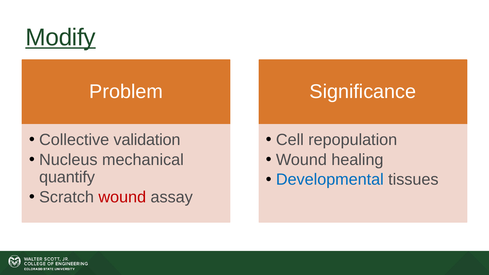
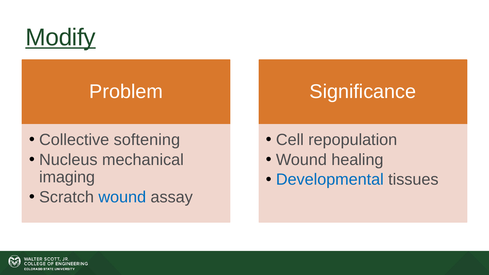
validation: validation -> softening
quantify: quantify -> imaging
wound at (122, 197) colour: red -> blue
